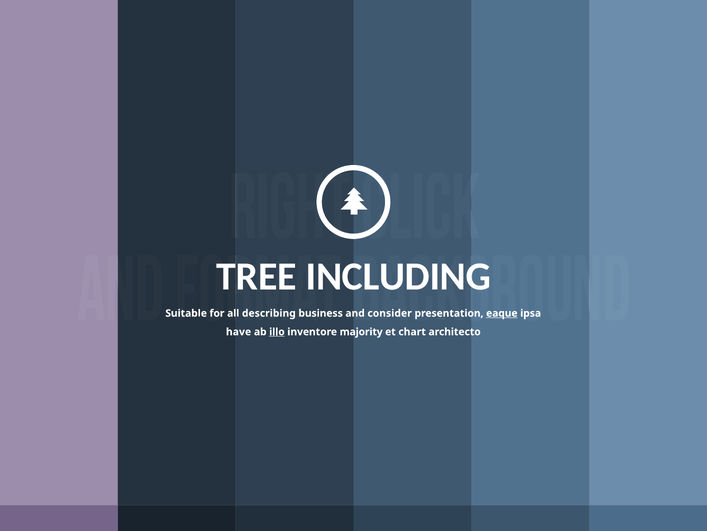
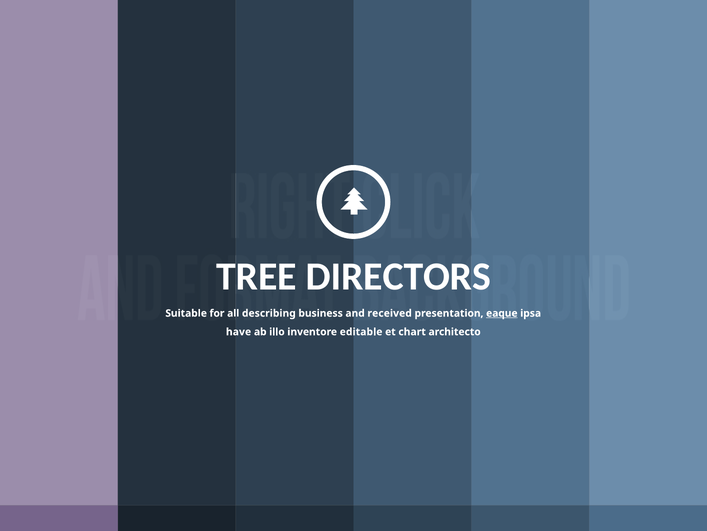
INCLUDING: INCLUDING -> DIRECTORS
consider: consider -> received
illo underline: present -> none
majority: majority -> editable
